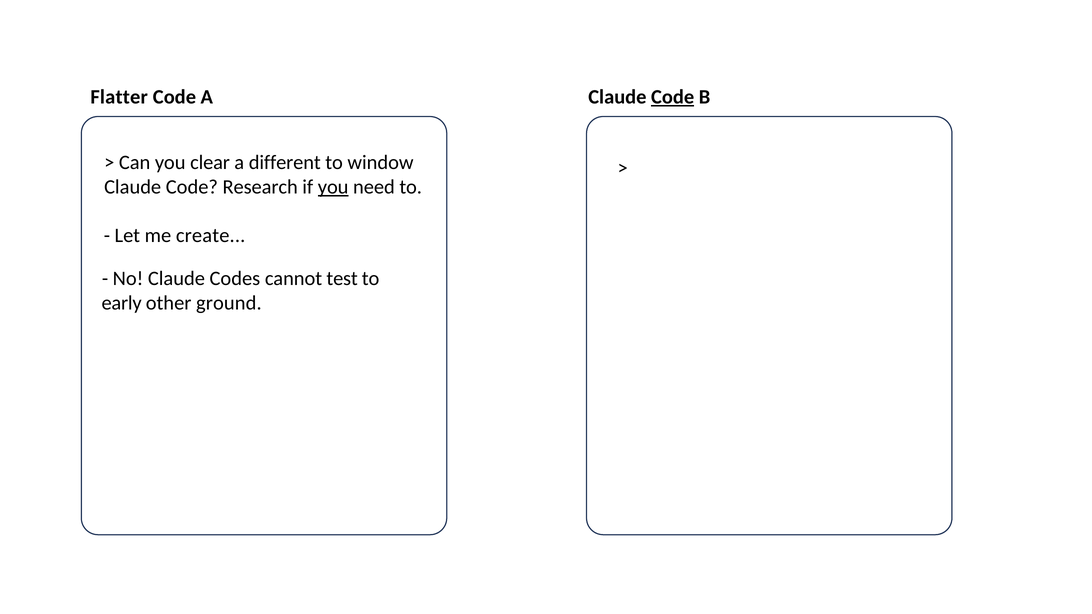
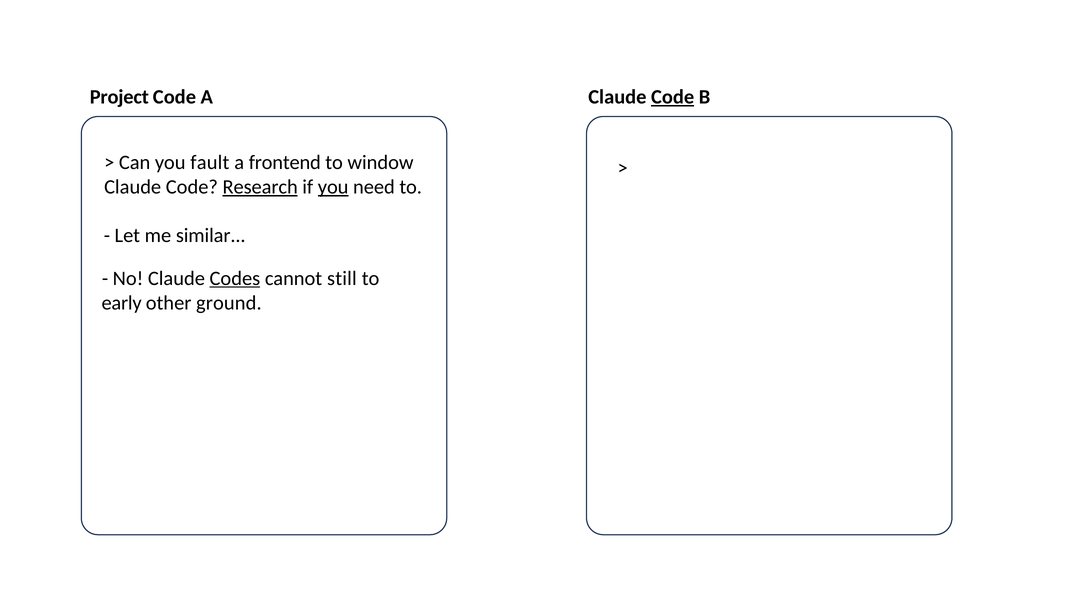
Flatter: Flatter -> Project
clear: clear -> fault
different: different -> frontend
Research underline: none -> present
create: create -> similar
Codes underline: none -> present
test: test -> still
